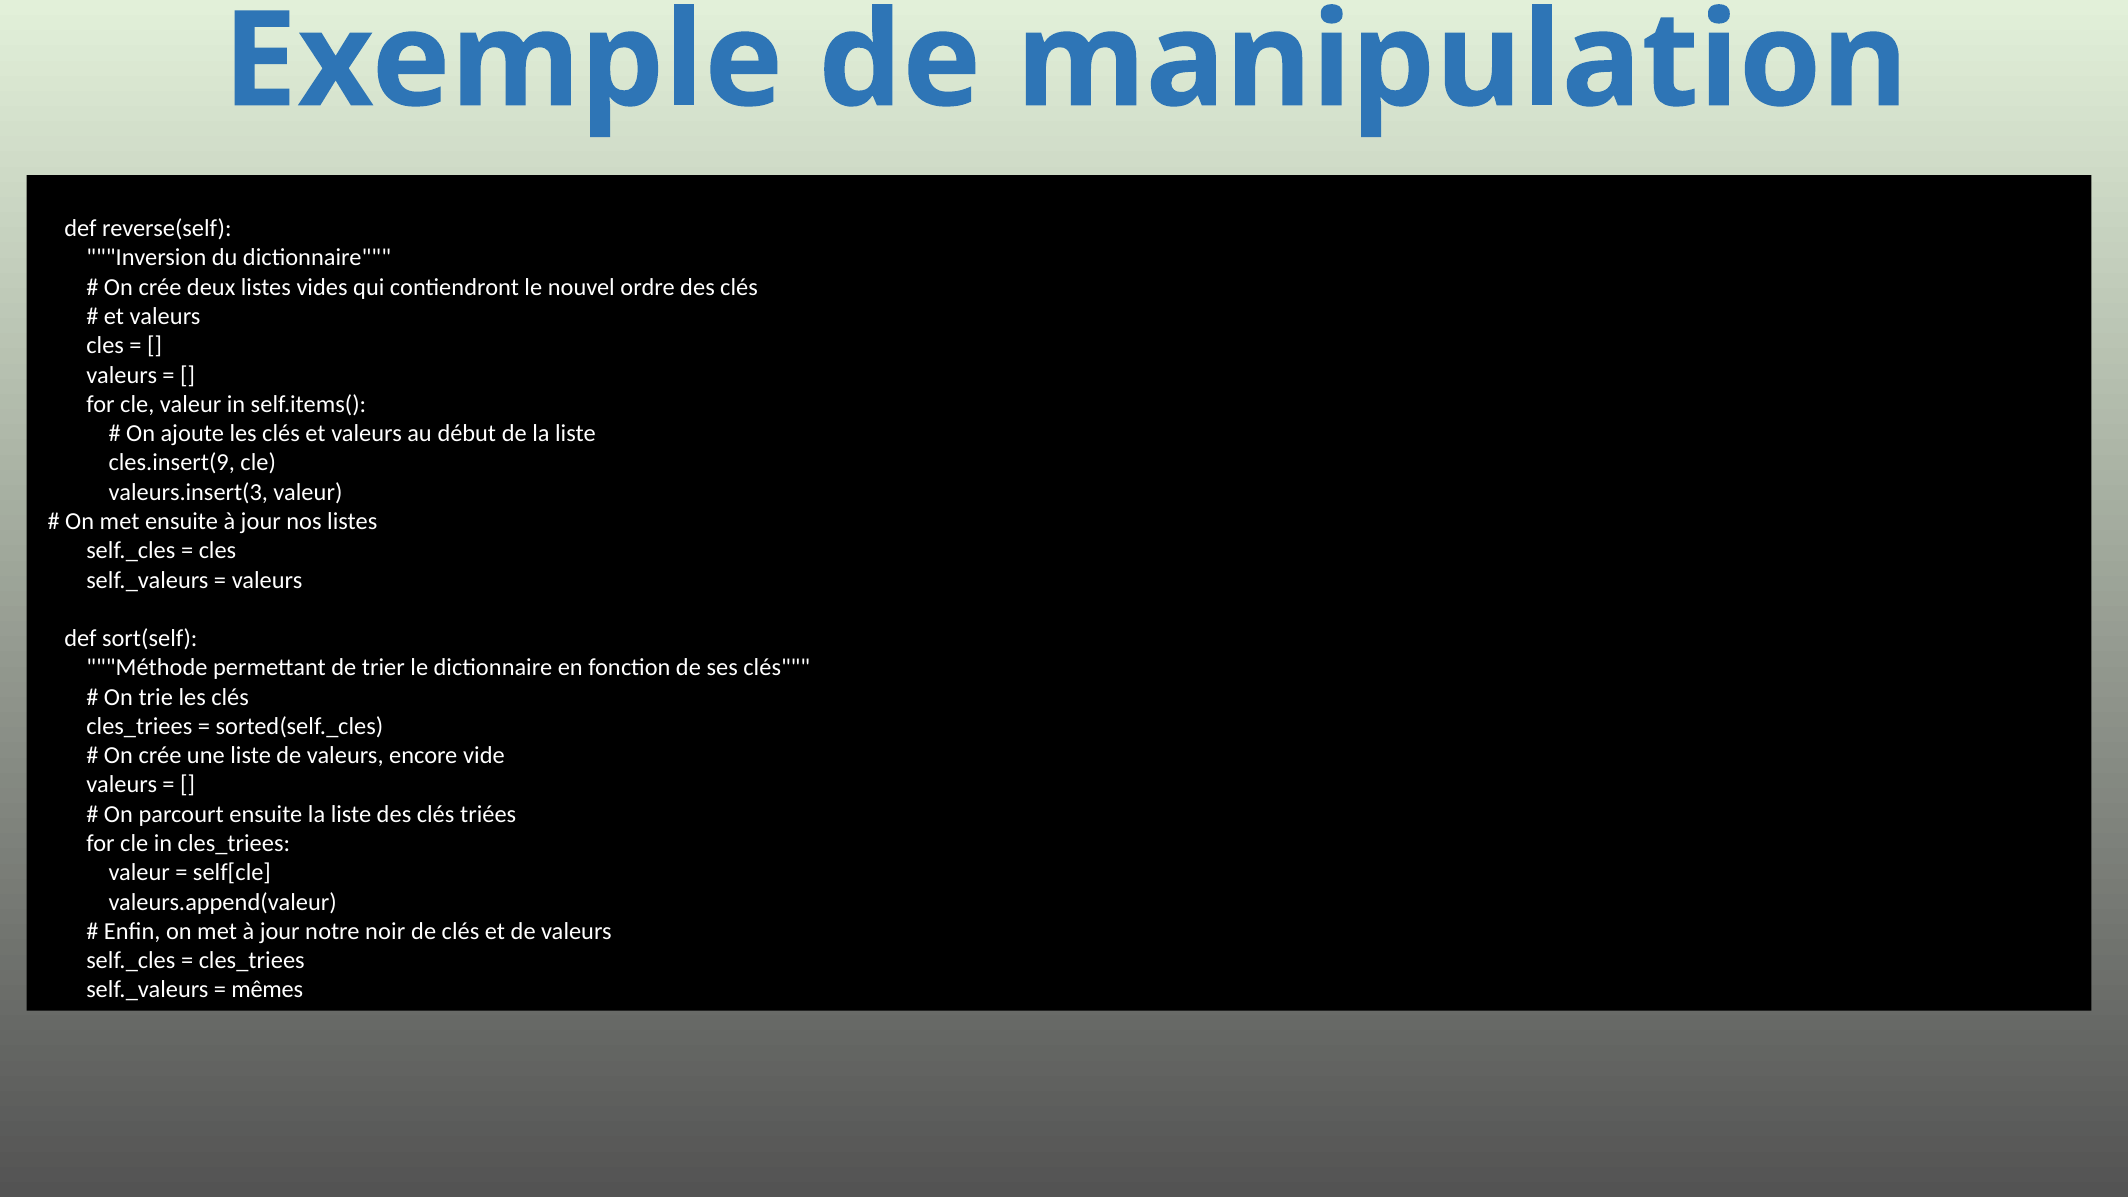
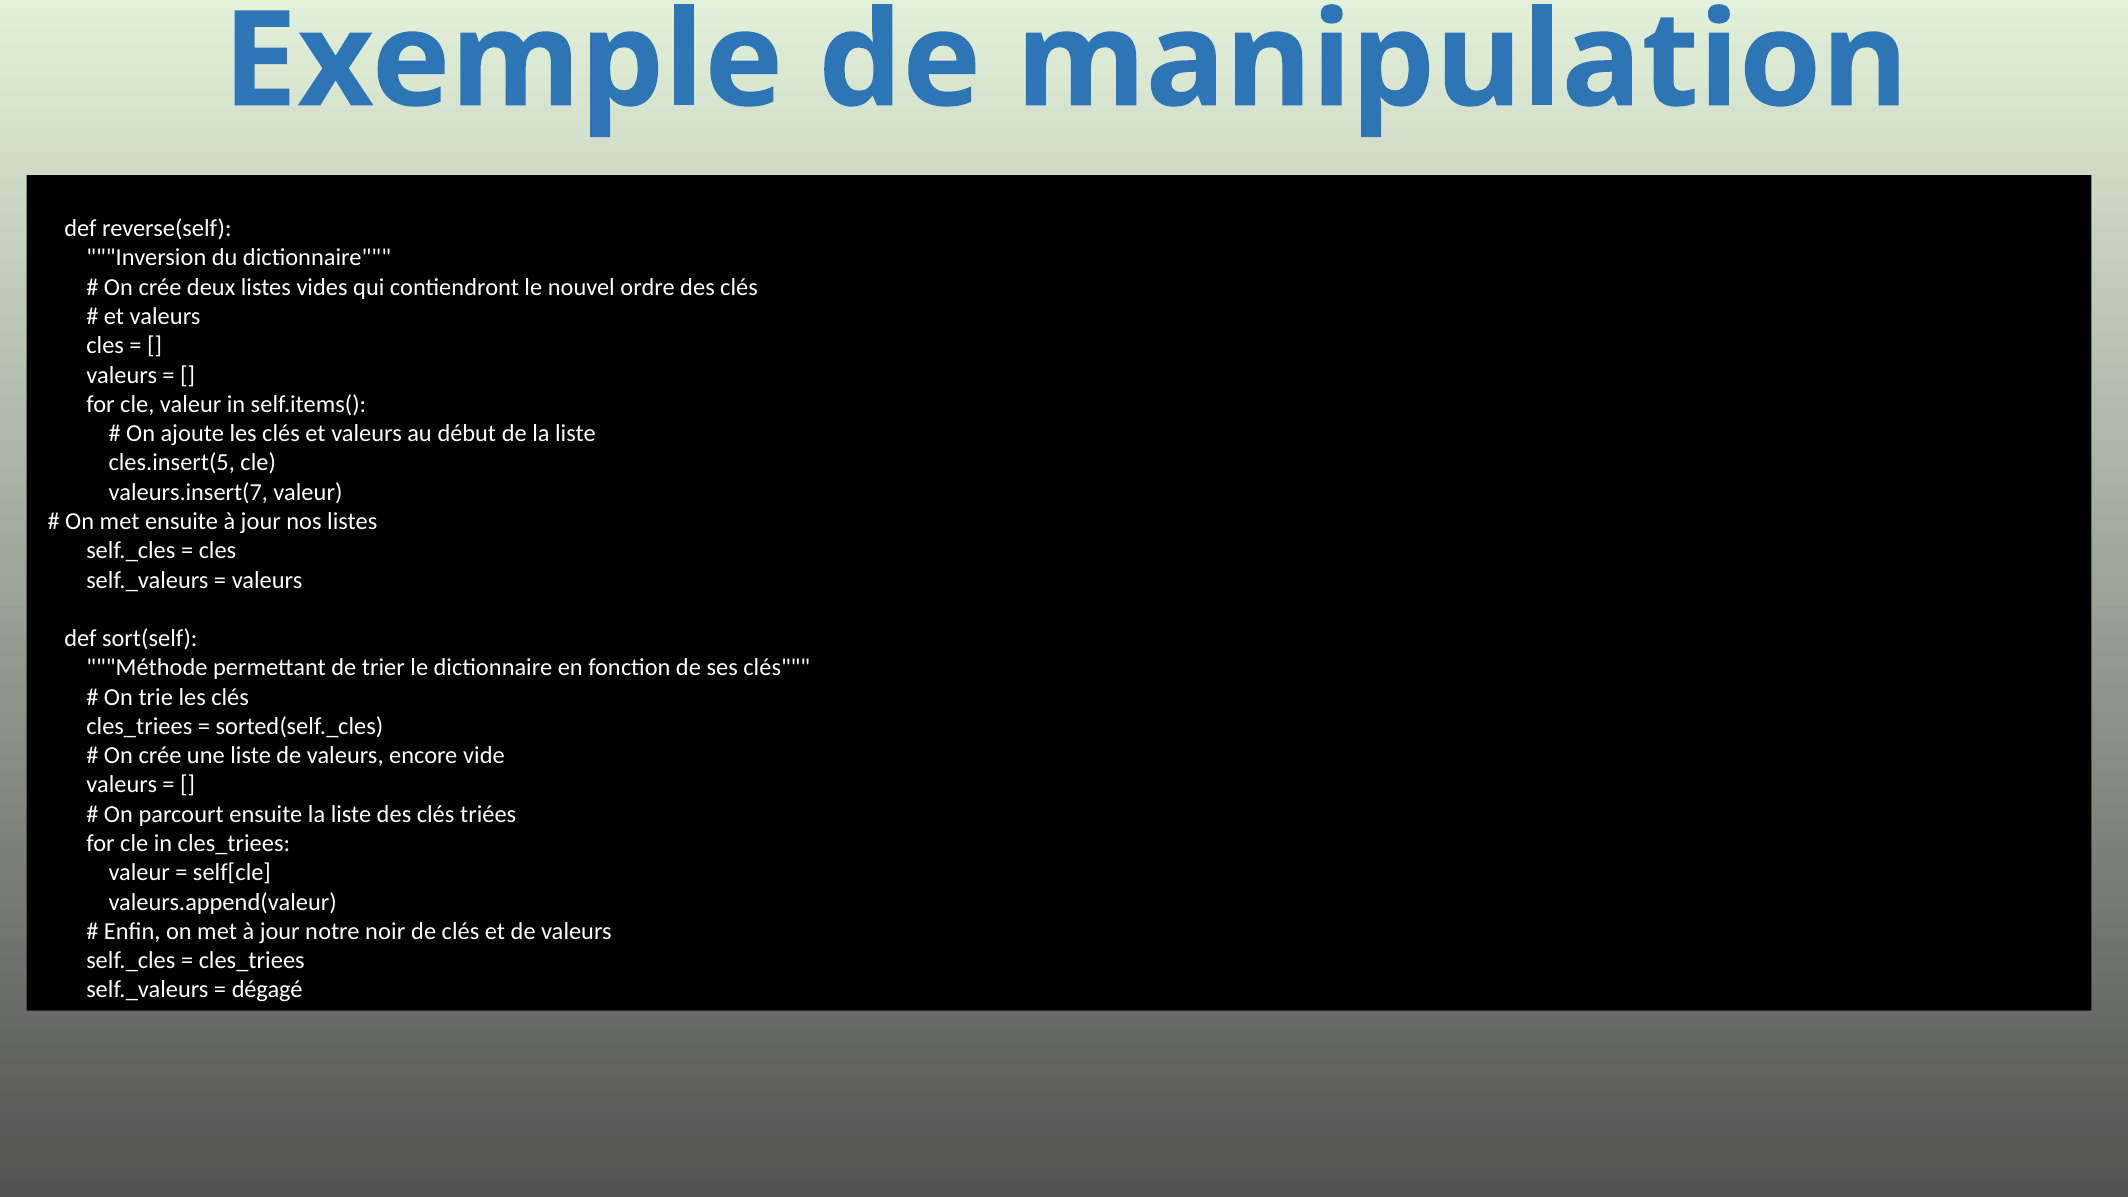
cles.insert(9: cles.insert(9 -> cles.insert(5
valeurs.insert(3: valeurs.insert(3 -> valeurs.insert(7
mêmes: mêmes -> dégagé
